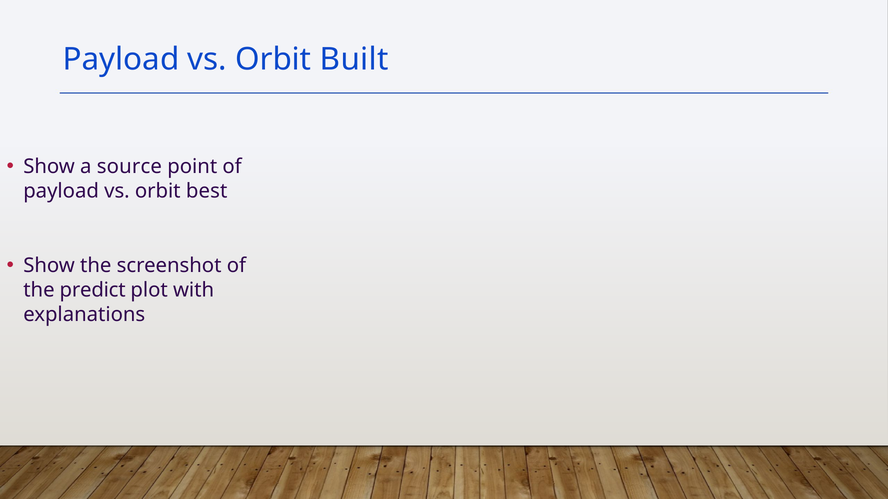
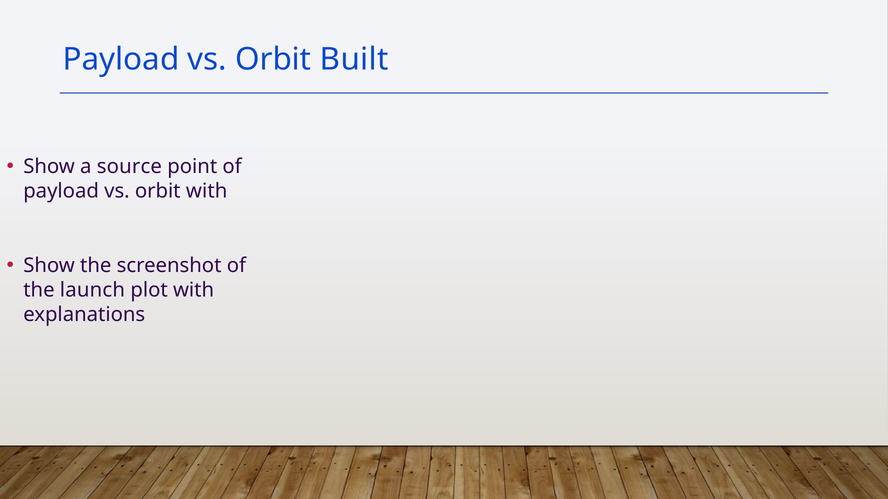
orbit best: best -> with
predict: predict -> launch
